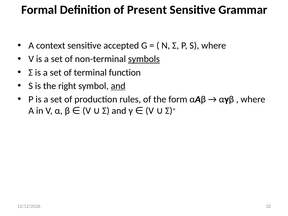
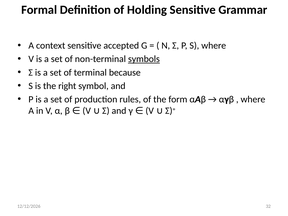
Present: Present -> Holding
function: function -> because
and at (118, 86) underline: present -> none
